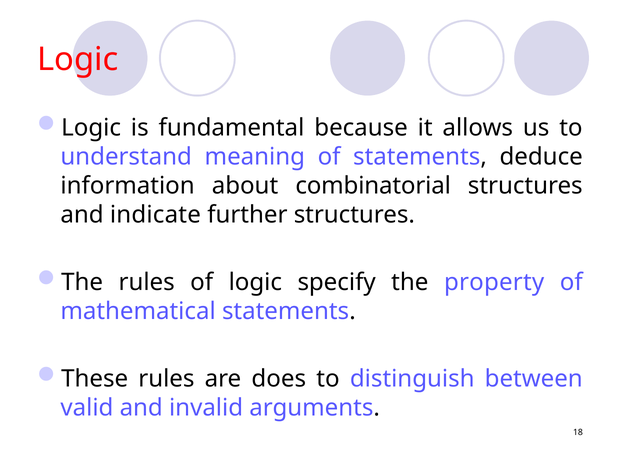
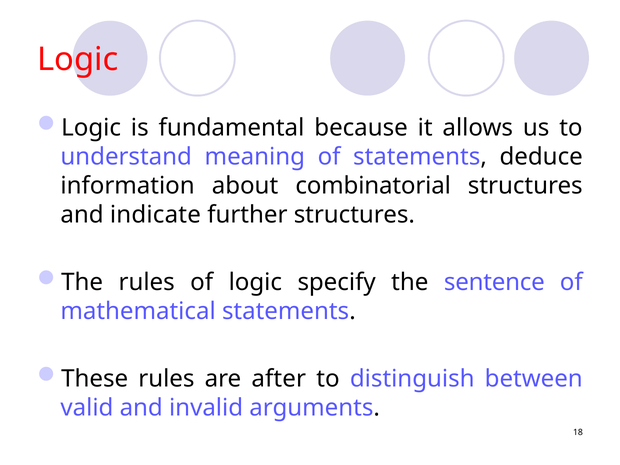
property: property -> sentence
does: does -> after
